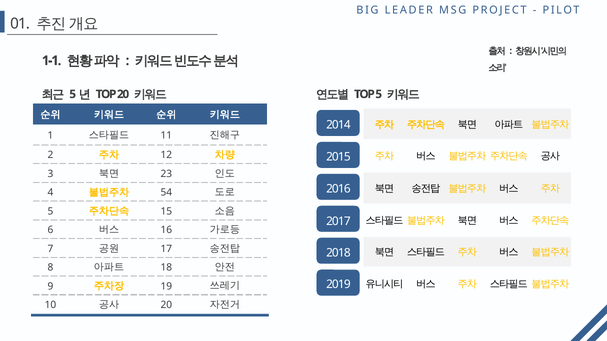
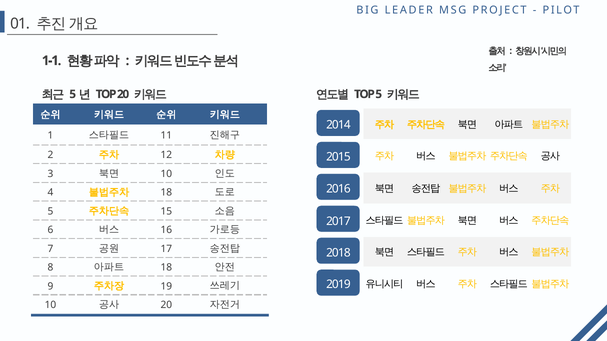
23 at (166, 174): 23 -> 10
54 at (166, 193): 54 -> 18
